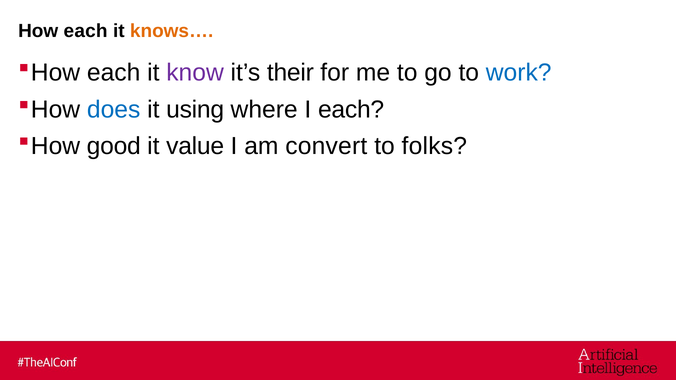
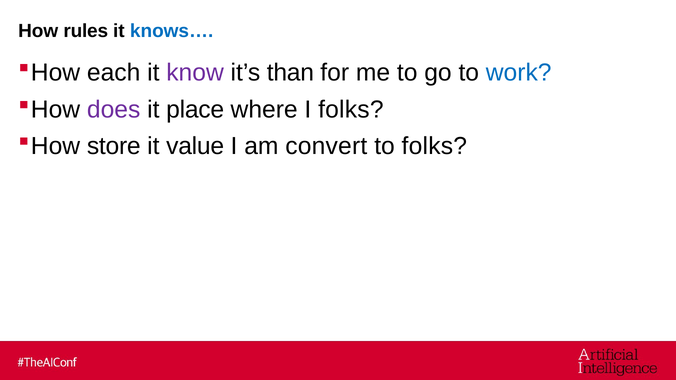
each at (86, 31): each -> rules
knows… colour: orange -> blue
their: their -> than
does colour: blue -> purple
using: using -> place
I each: each -> folks
good: good -> store
